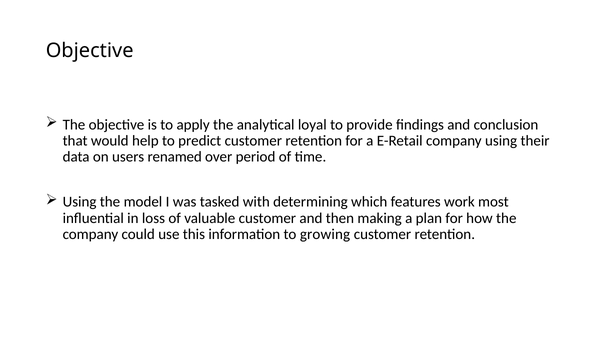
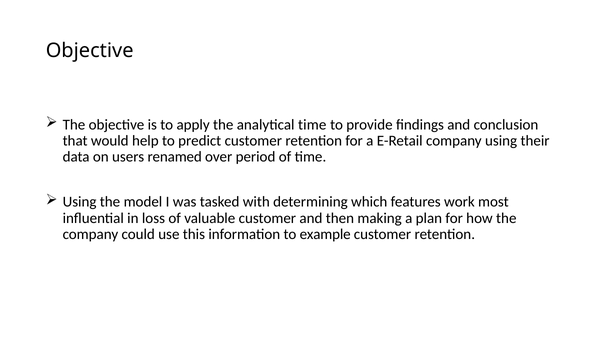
analytical loyal: loyal -> time
growing: growing -> example
